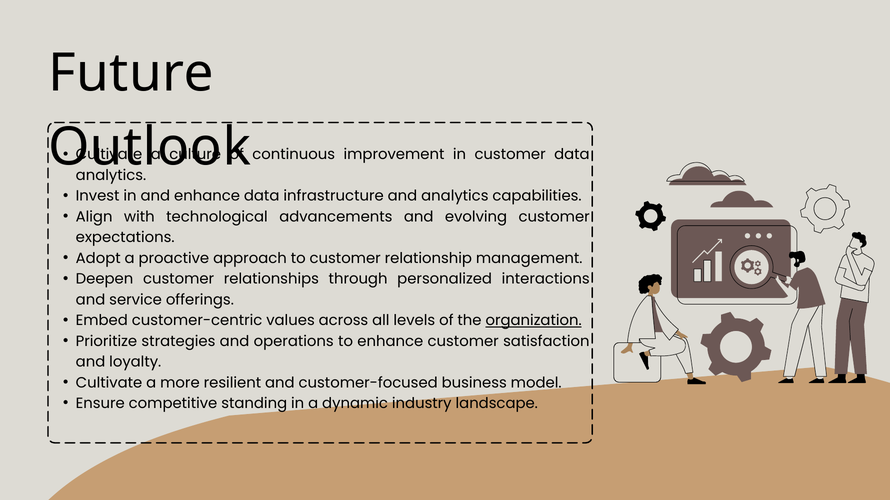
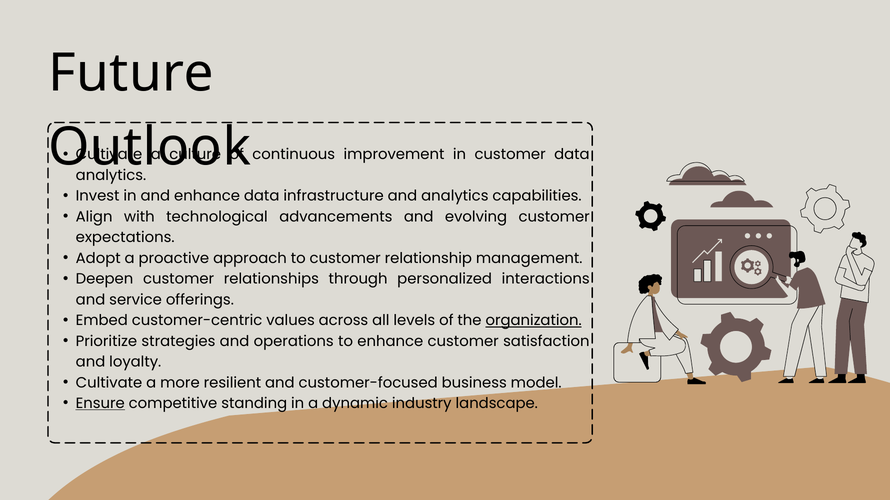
Ensure underline: none -> present
